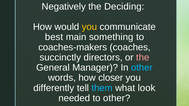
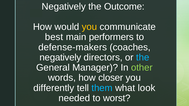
Deciding: Deciding -> Outcome
something: something -> performers
coaches-makers: coaches-makers -> defense-makers
succinctly at (60, 58): succinctly -> negatively
the at (143, 58) colour: pink -> light blue
other at (142, 68) colour: light blue -> light green
to other: other -> worst
